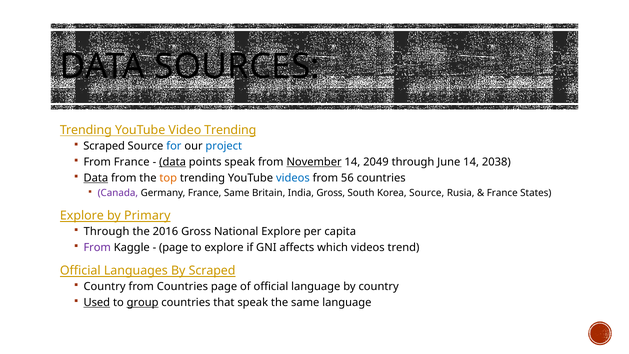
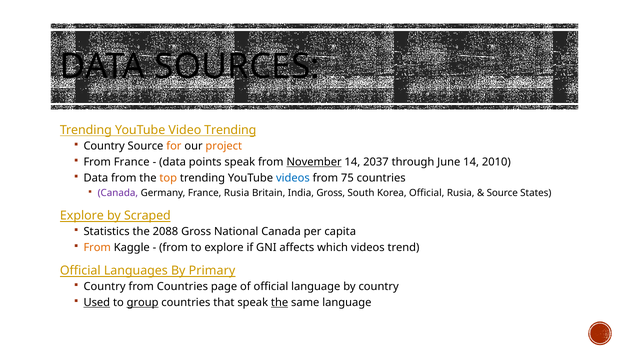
Scraped at (104, 146): Scraped -> Country
for colour: blue -> orange
project colour: blue -> orange
data at (173, 162) underline: present -> none
2049: 2049 -> 2037
2038: 2038 -> 2010
Data at (96, 178) underline: present -> none
56: 56 -> 75
France Same: Same -> Rusia
Korea Source: Source -> Official
France at (502, 193): France -> Source
Primary: Primary -> Scraped
Through at (107, 231): Through -> Statistics
2016: 2016 -> 2088
National Explore: Explore -> Canada
From at (97, 247) colour: purple -> orange
page at (174, 247): page -> from
By Scraped: Scraped -> Primary
the at (280, 302) underline: none -> present
